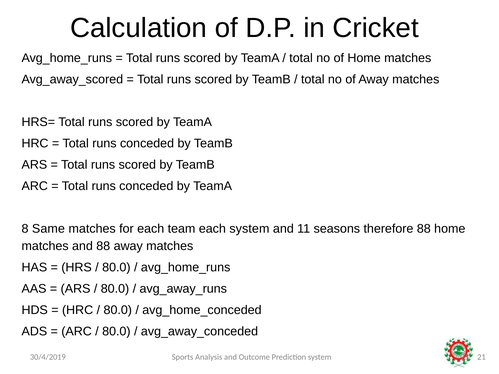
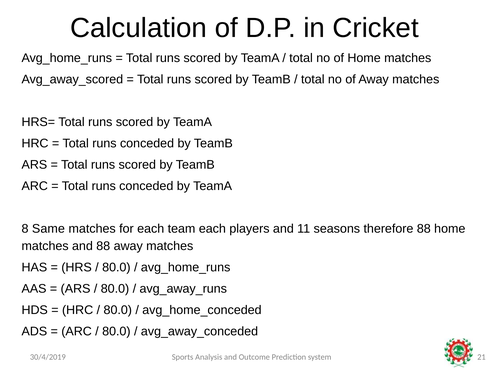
each system: system -> players
